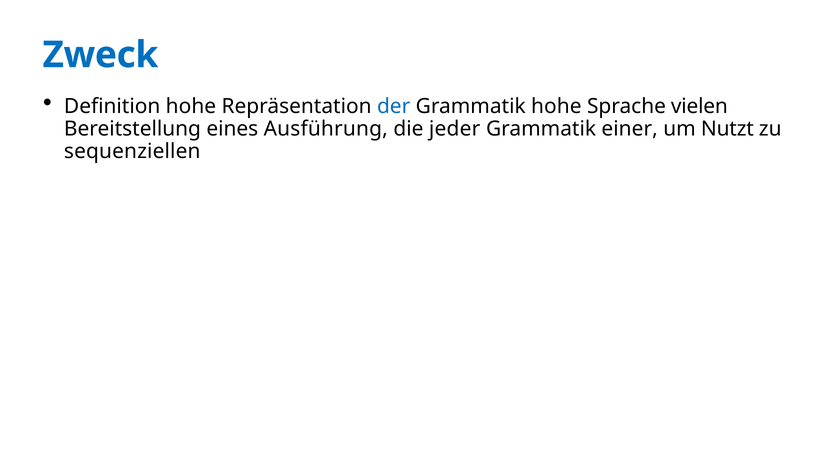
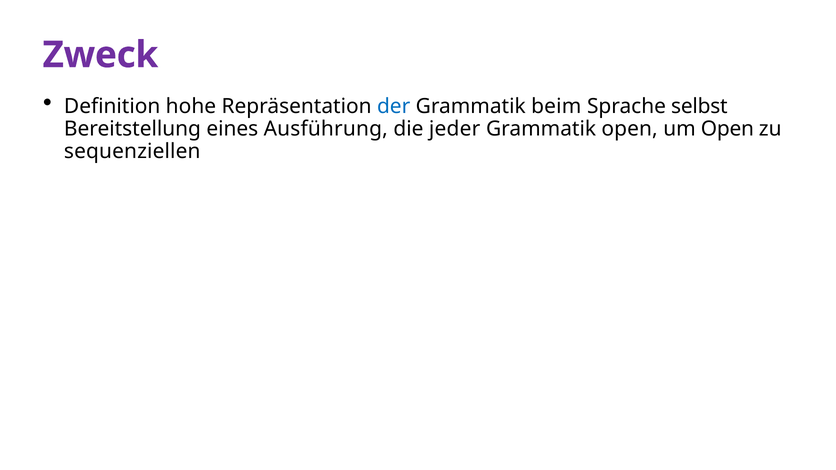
Zweck colour: blue -> purple
Grammatik hohe: hohe -> beim
vielen: vielen -> selbst
Grammatik einer: einer -> open
um Nutzt: Nutzt -> Open
